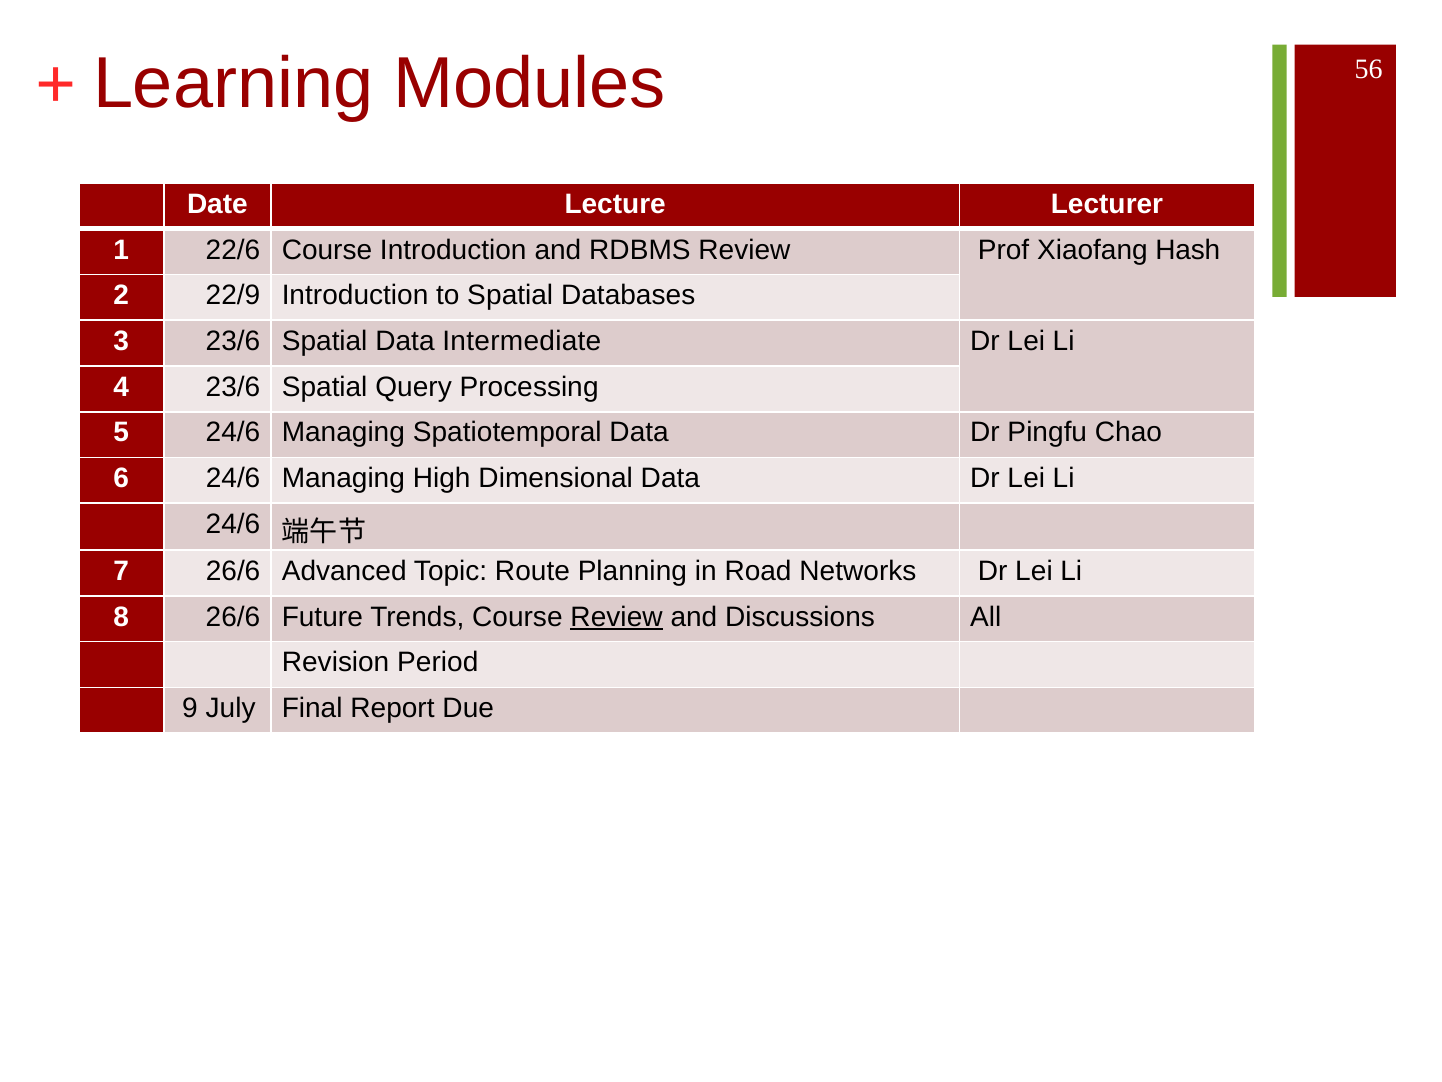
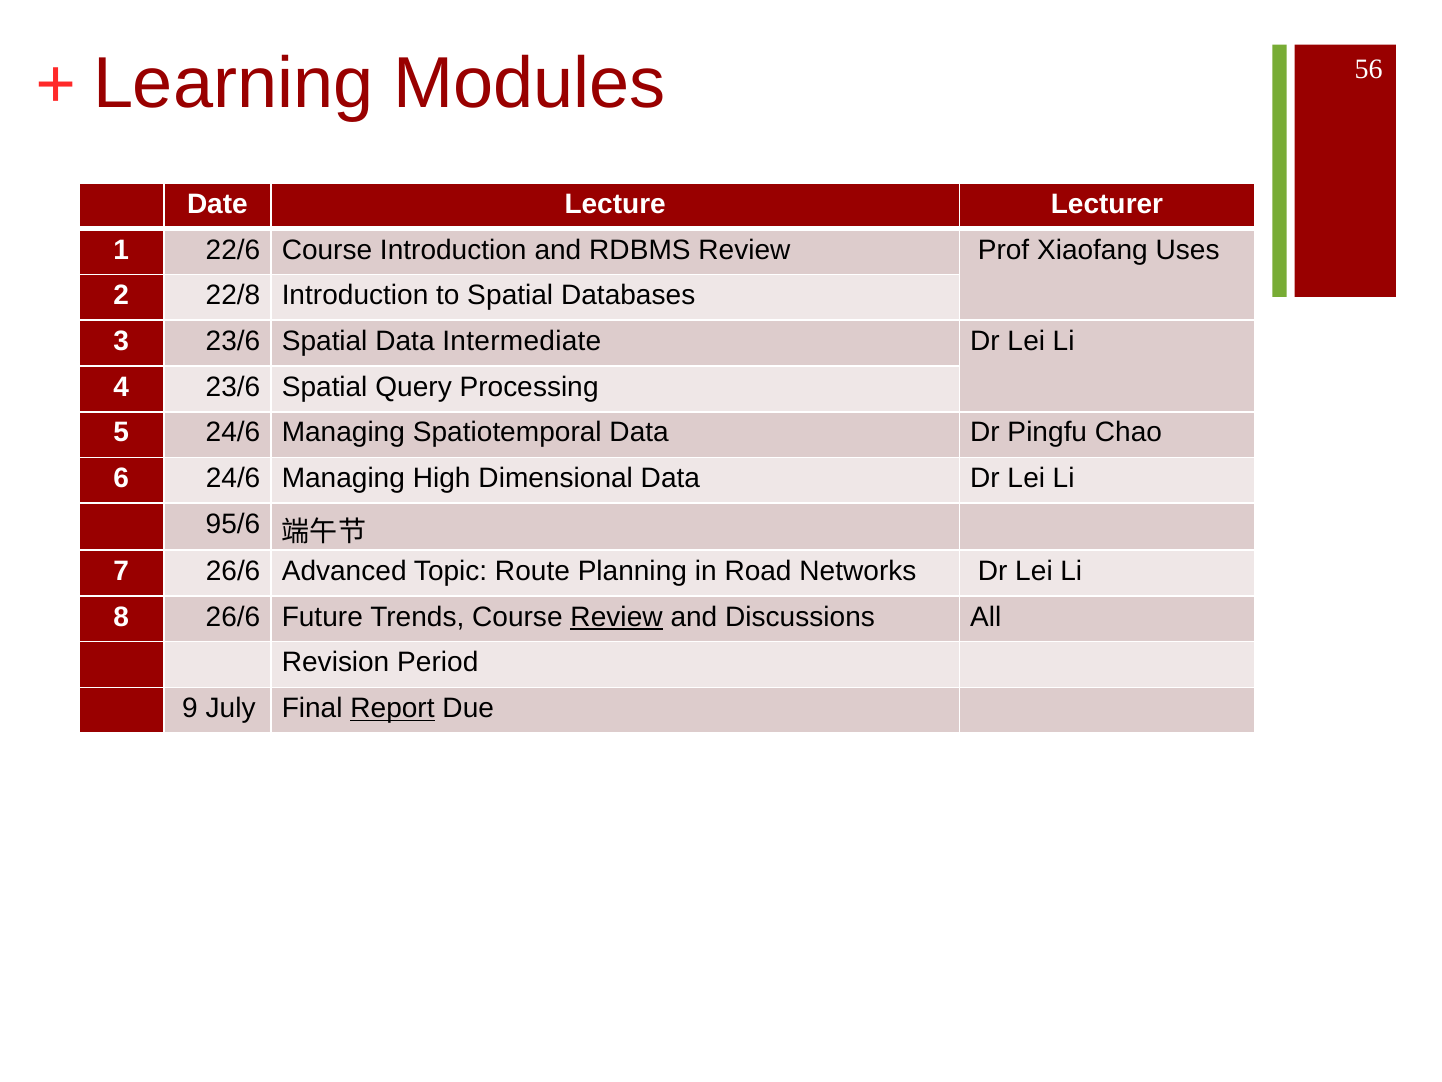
Hash: Hash -> Uses
22/9: 22/9 -> 22/8
24/6 at (233, 524): 24/6 -> 95/6
Report underline: none -> present
